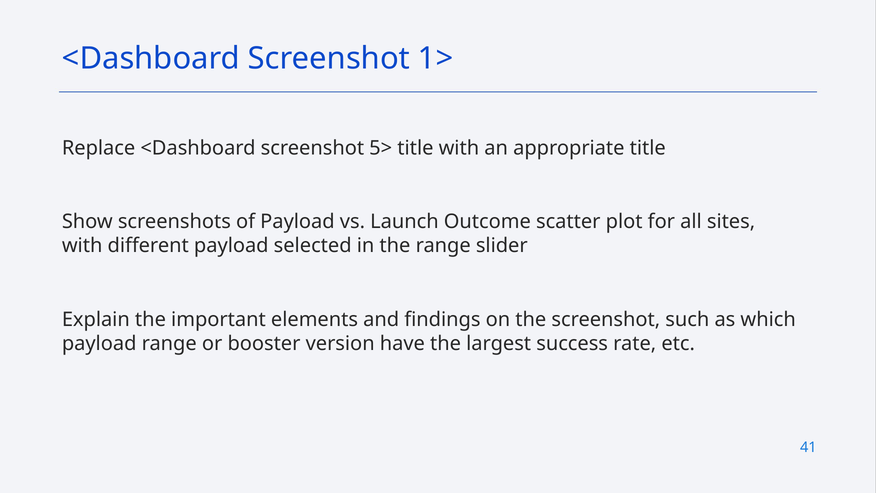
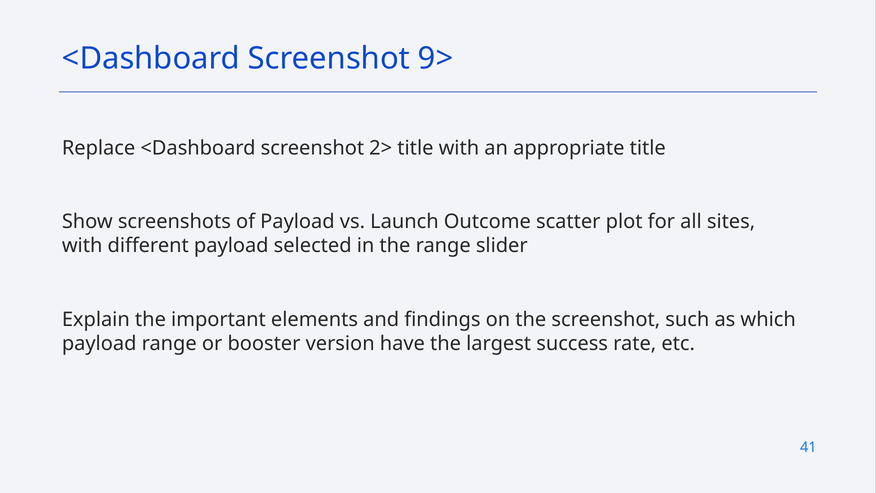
1>: 1> -> 9>
5>: 5> -> 2>
